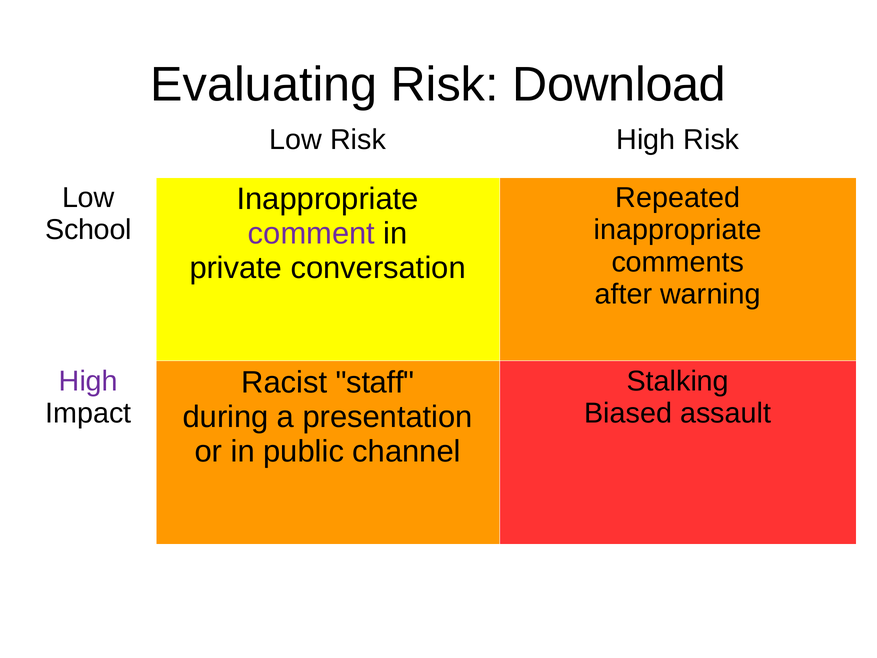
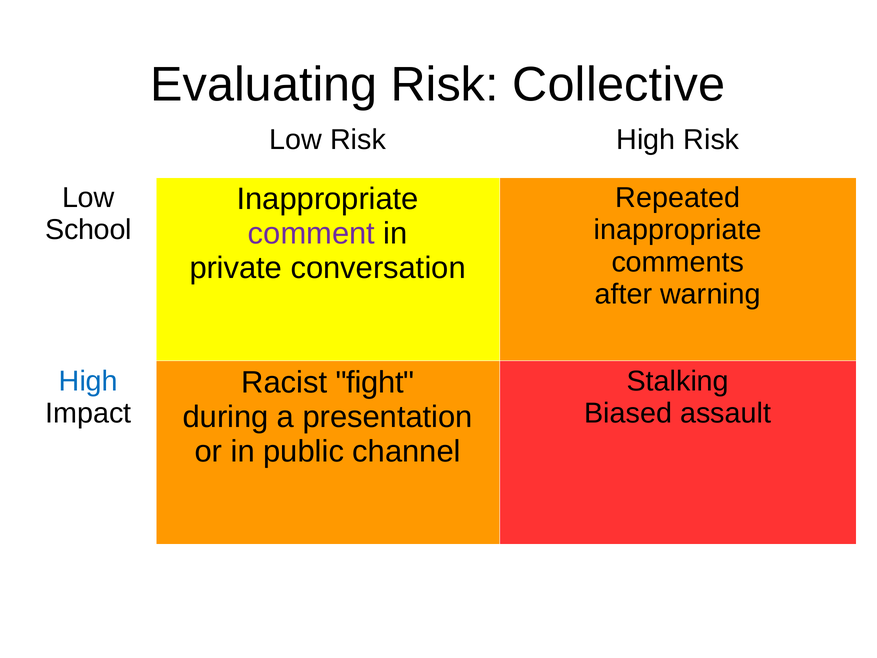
Download: Download -> Collective
High at (88, 381) colour: purple -> blue
staff: staff -> fight
